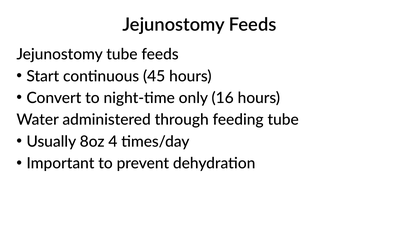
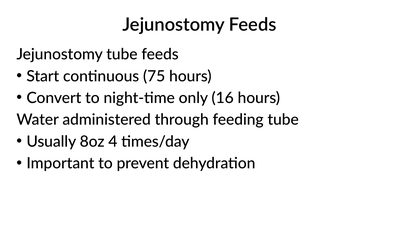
45: 45 -> 75
